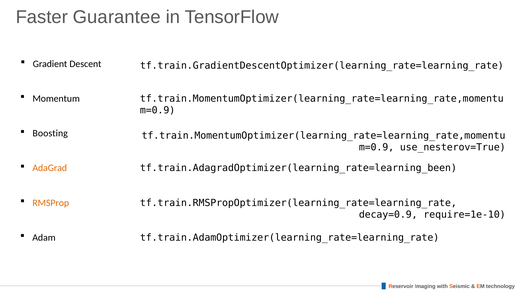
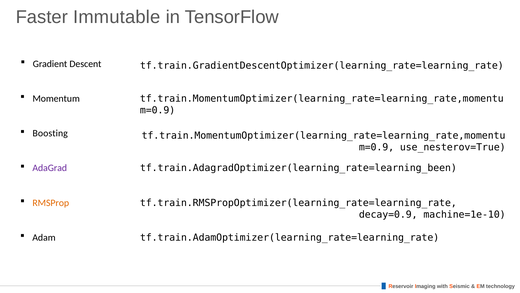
Guarantee: Guarantee -> Immutable
AdaGrad colour: orange -> purple
require=1e-10: require=1e-10 -> machine=1e-10
